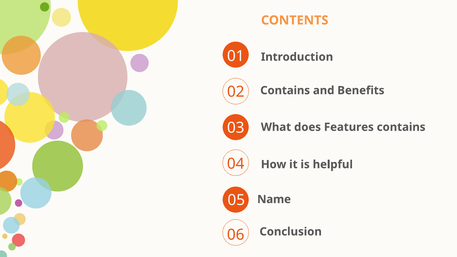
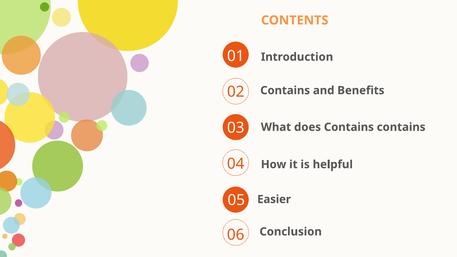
does Features: Features -> Contains
Name: Name -> Easier
